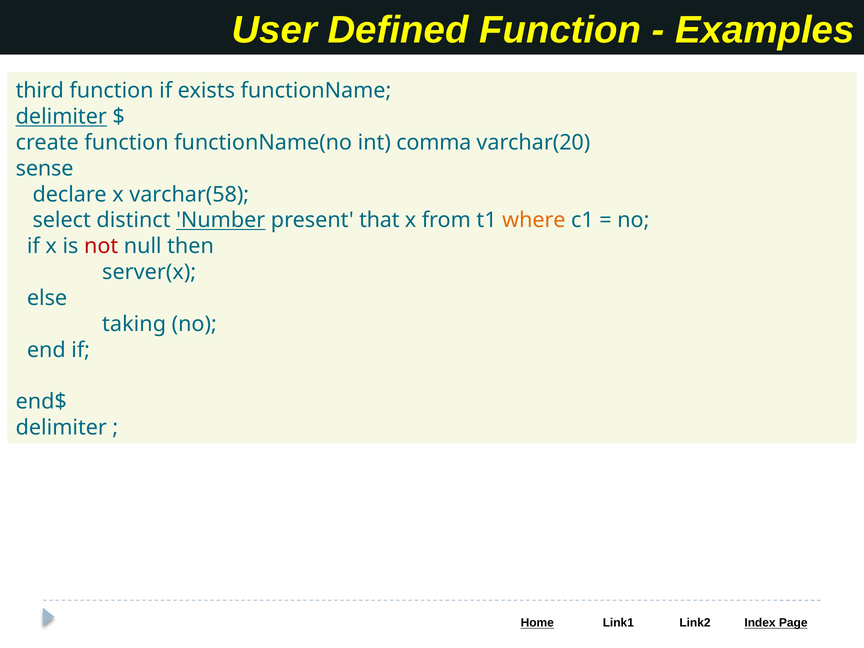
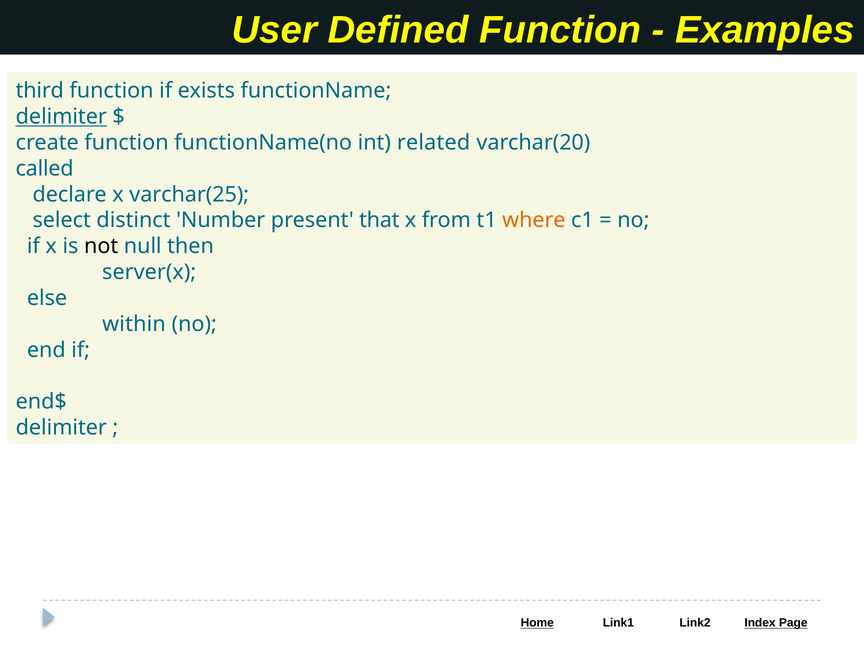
comma: comma -> related
sense: sense -> called
varchar(58: varchar(58 -> varchar(25
Number underline: present -> none
not colour: red -> black
taking: taking -> within
